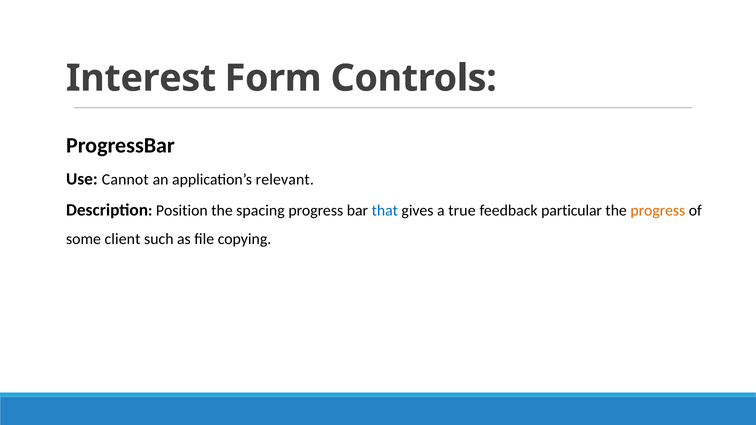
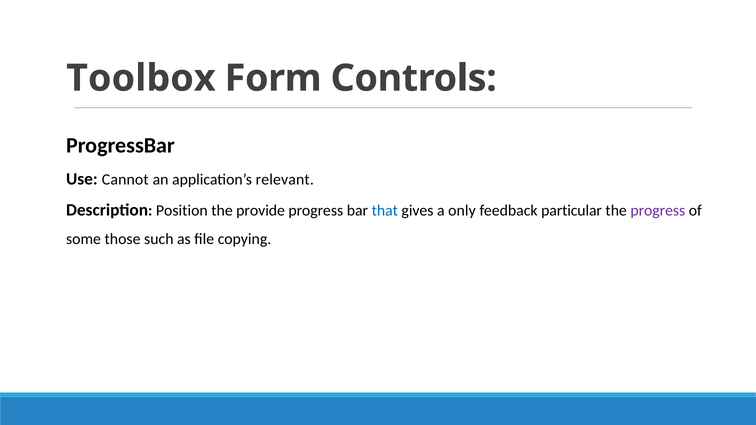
Interest: Interest -> Toolbox
spacing: spacing -> provide
true: true -> only
progress at (658, 211) colour: orange -> purple
client: client -> those
